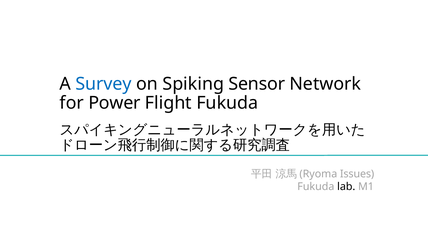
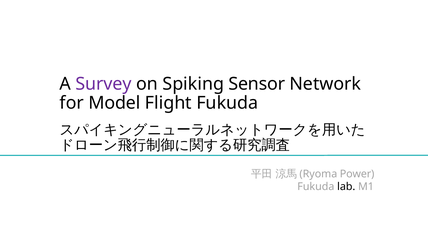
Survey colour: blue -> purple
Power: Power -> Model
Issues: Issues -> Power
